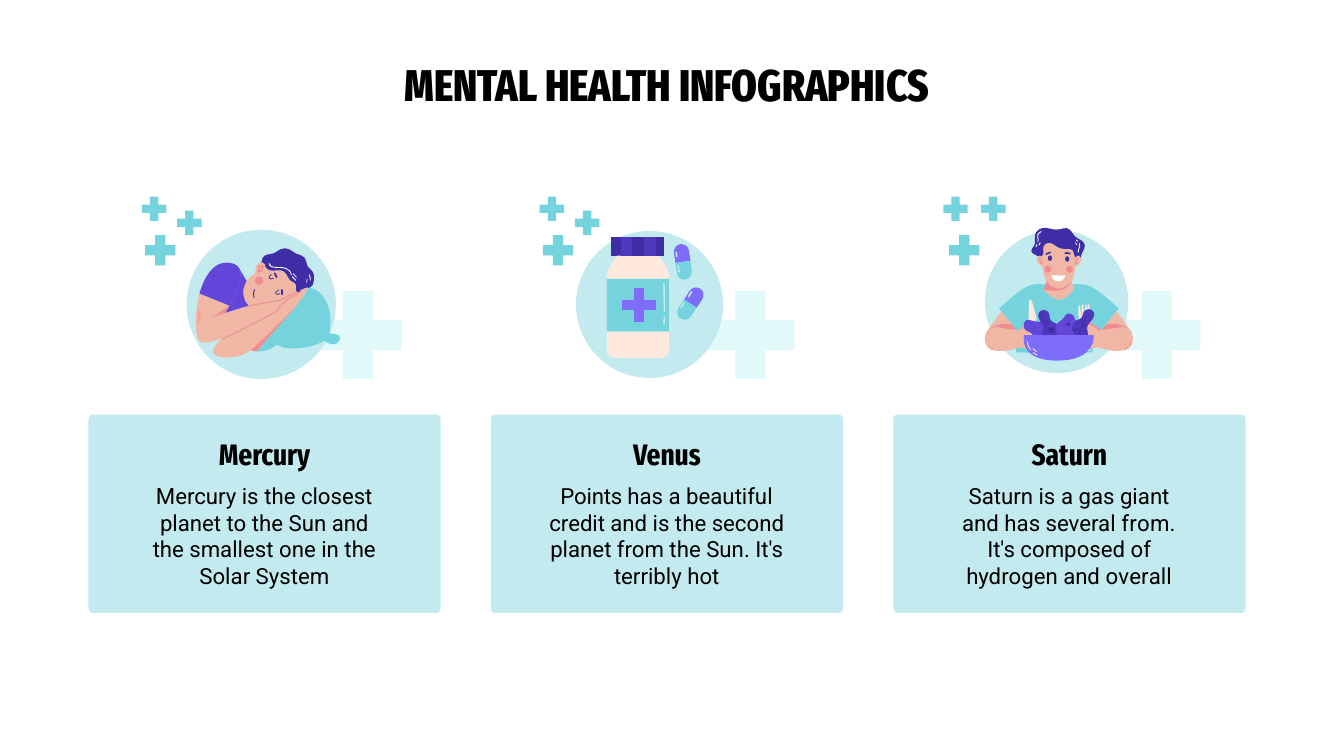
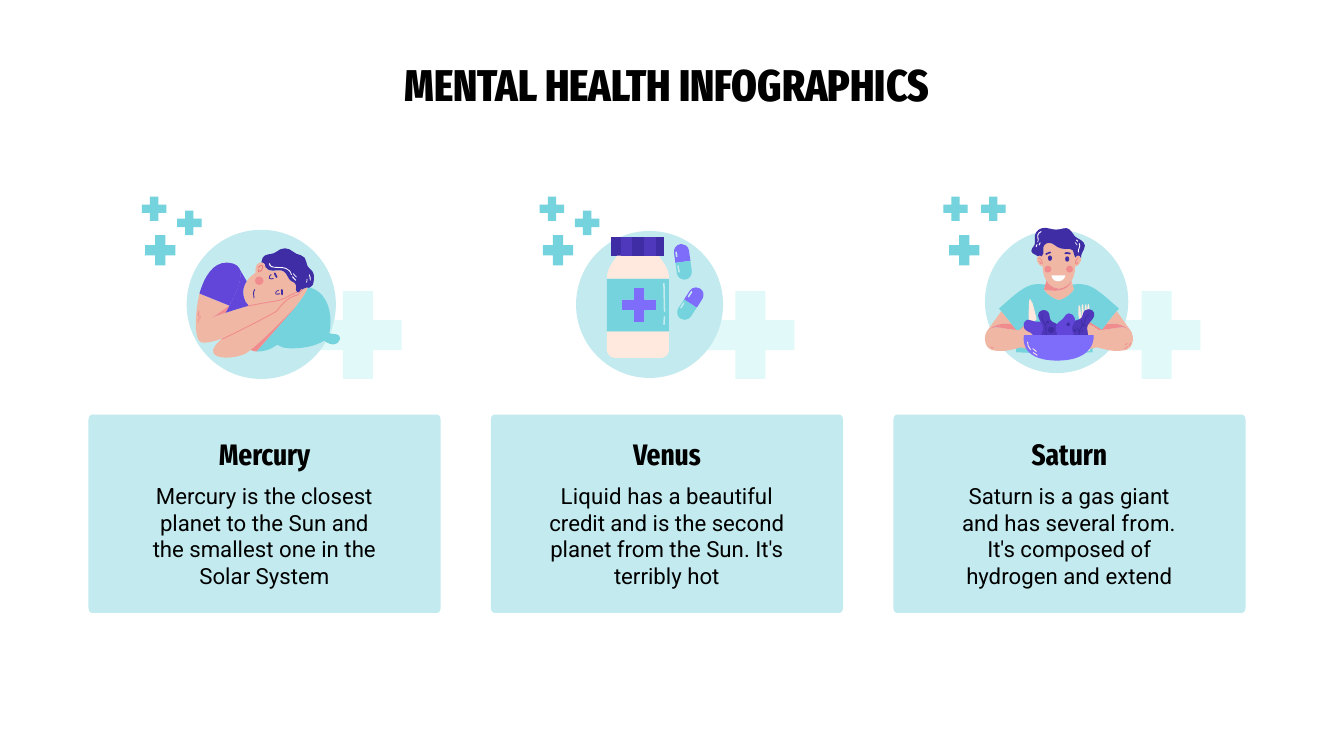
Points: Points -> Liquid
overall: overall -> extend
